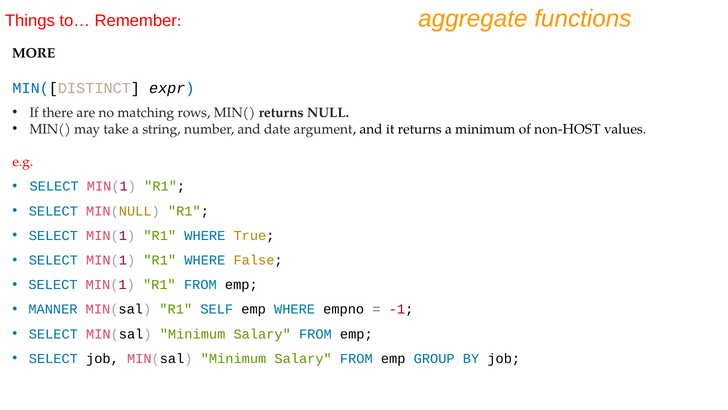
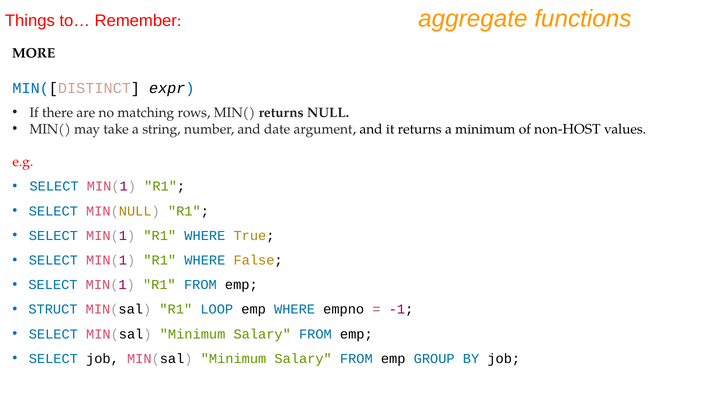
MANNER: MANNER -> STRUCT
SELF: SELF -> LOOP
